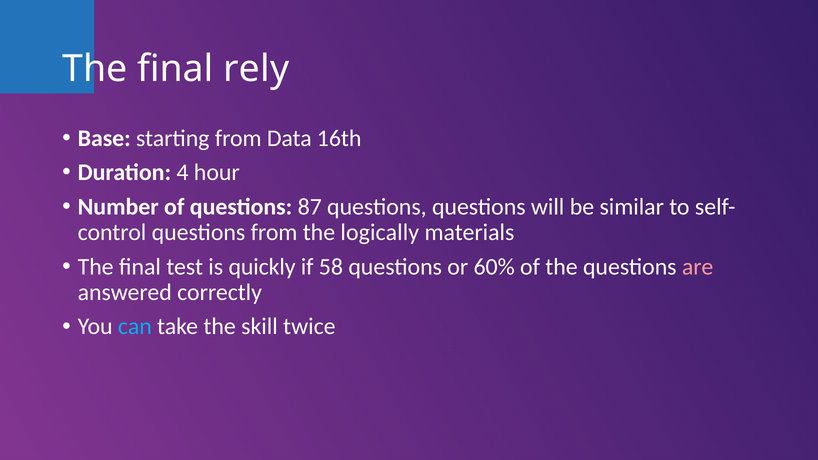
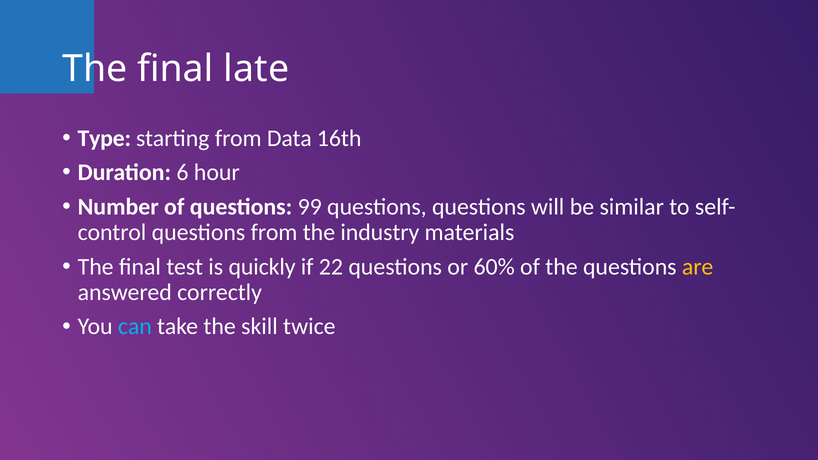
rely: rely -> late
Base: Base -> Type
4: 4 -> 6
87: 87 -> 99
logically: logically -> industry
58: 58 -> 22
are colour: pink -> yellow
